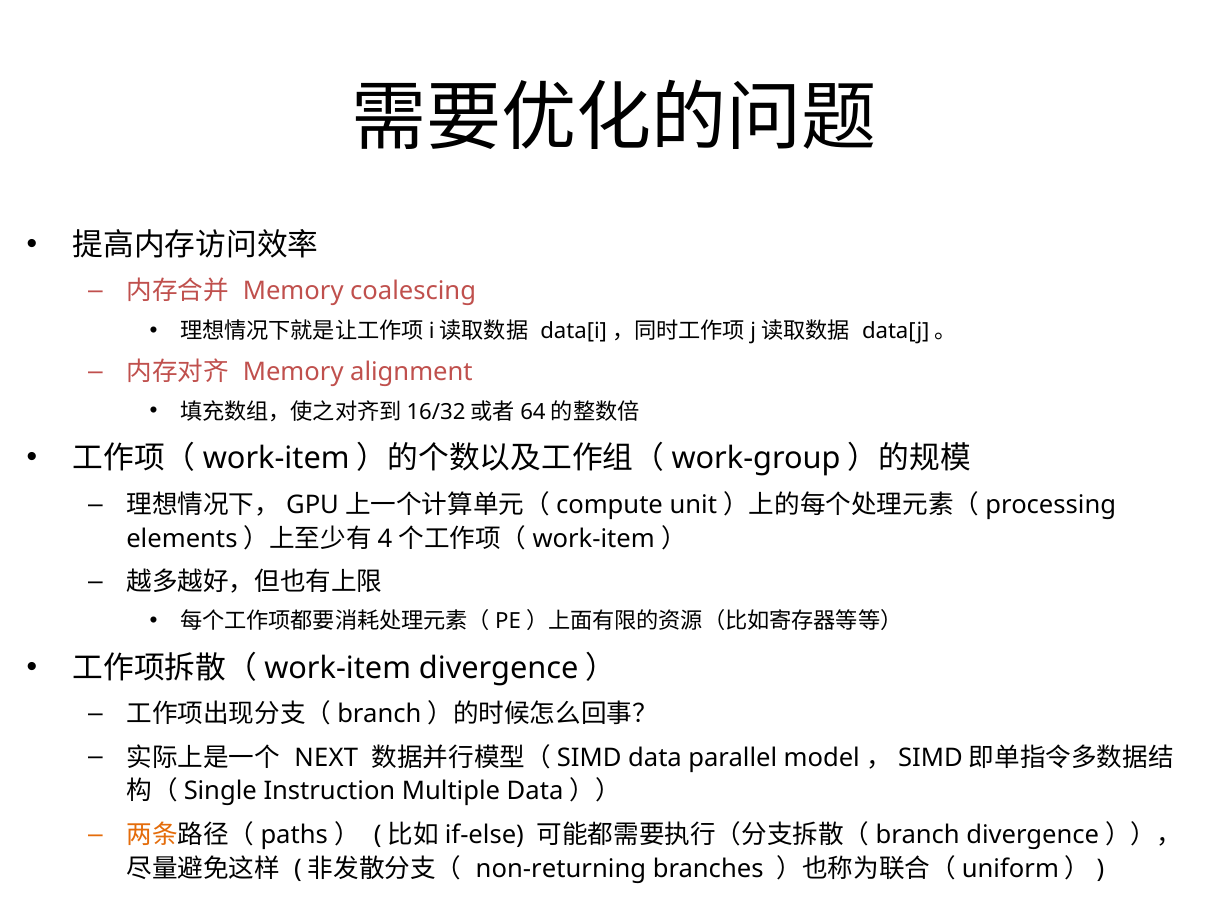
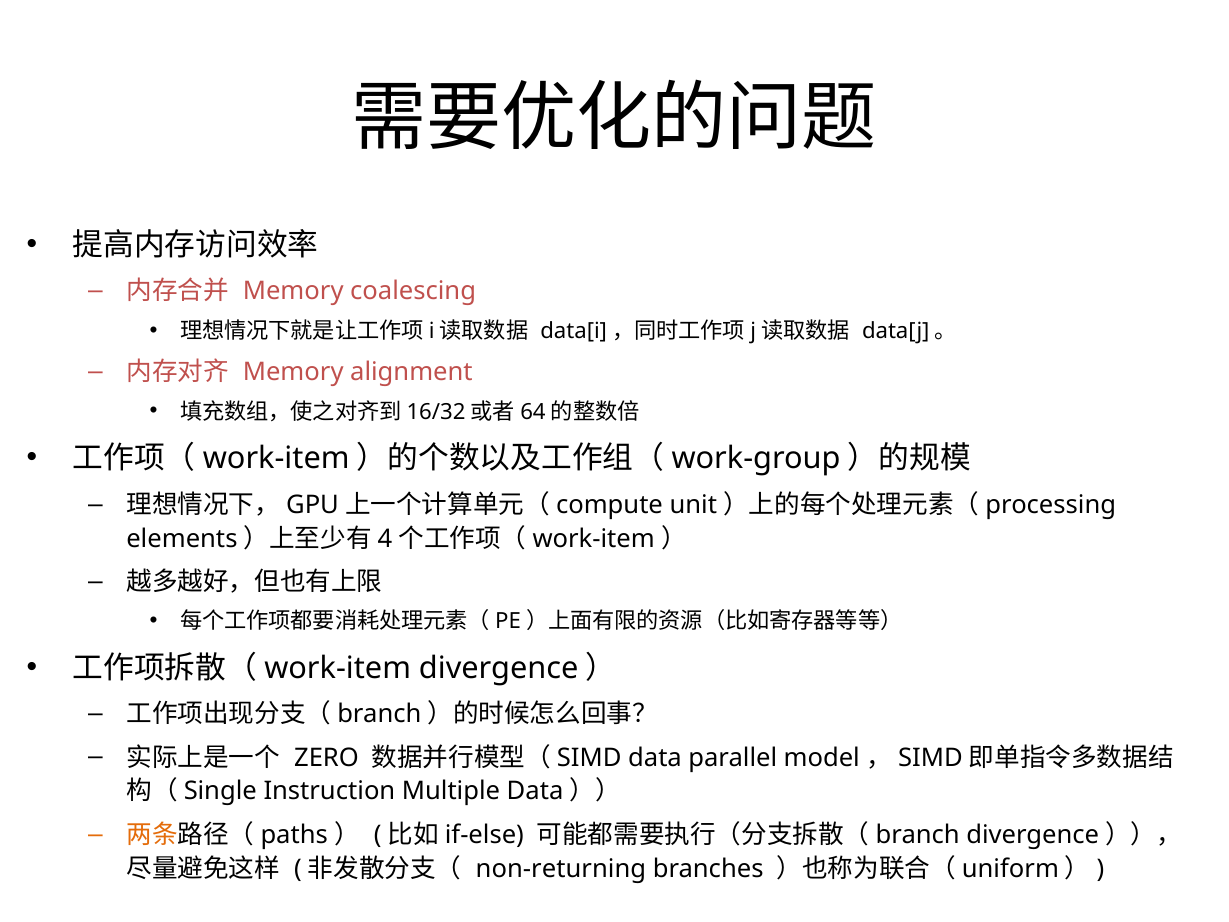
NEXT: NEXT -> ZERO
